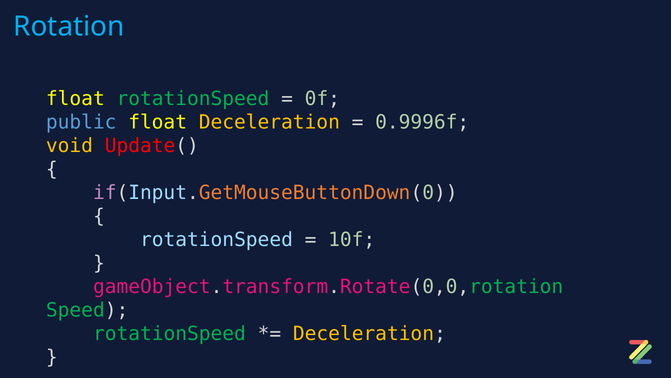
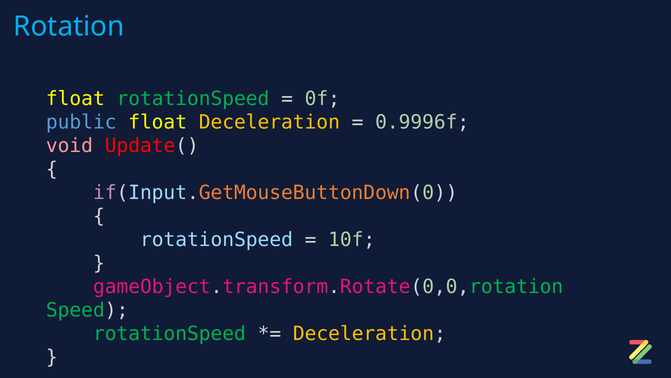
void colour: yellow -> pink
